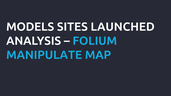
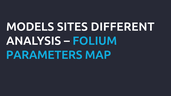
LAUNCHED: LAUNCHED -> DIFFERENT
MANIPULATE: MANIPULATE -> PARAMETERS
